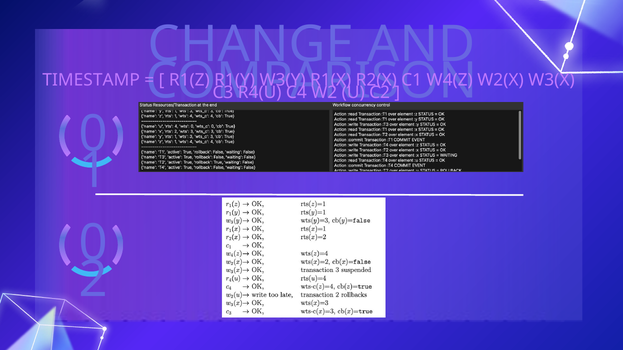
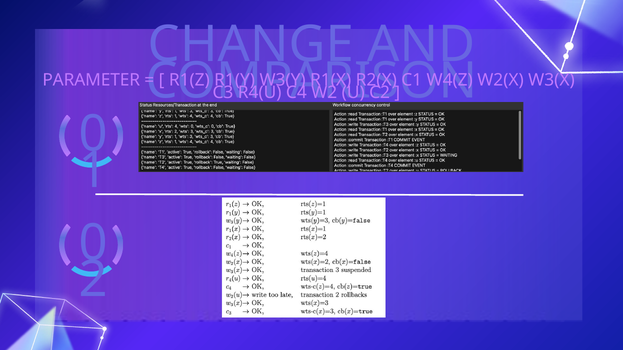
TIMESTAMP: TIMESTAMP -> PARAMETER
